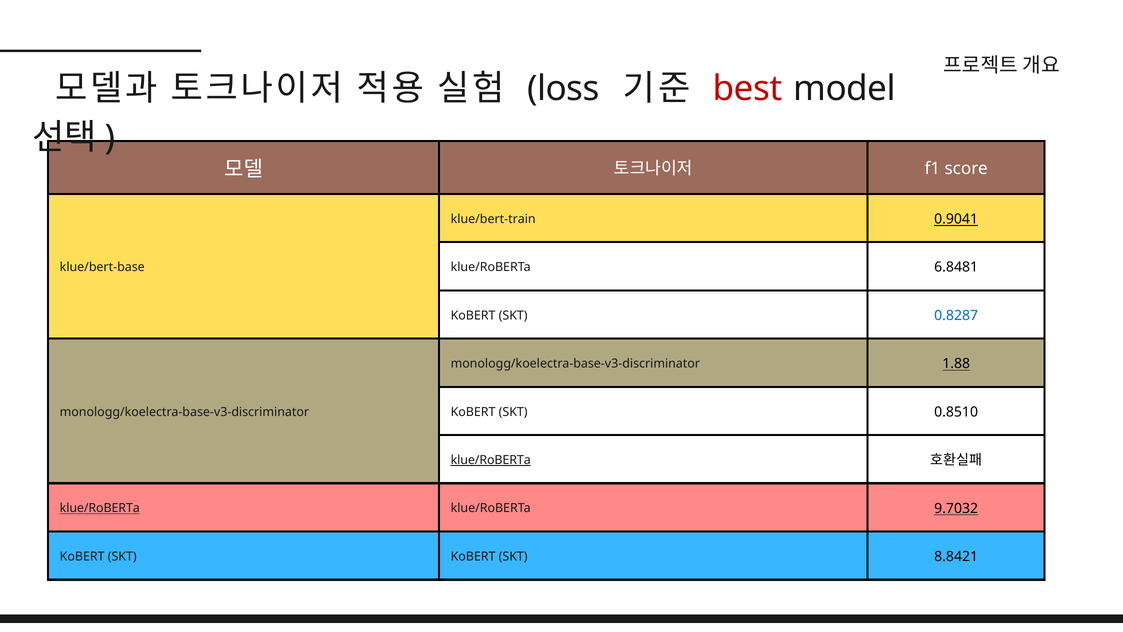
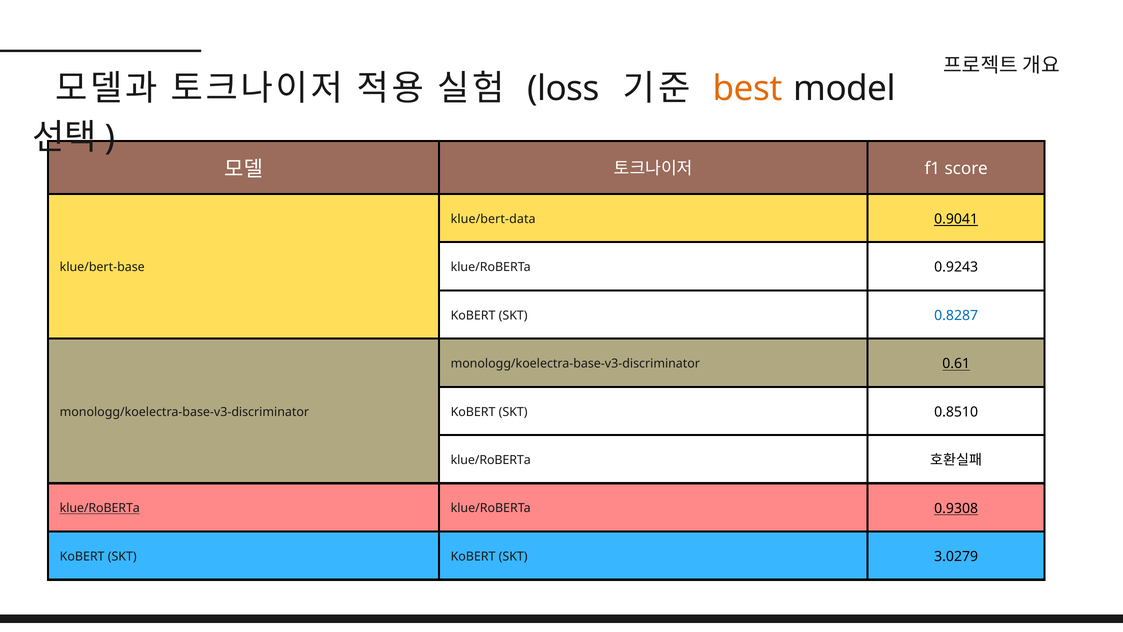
best colour: red -> orange
klue/bert-train: klue/bert-train -> klue/bert-data
6.8481: 6.8481 -> 0.9243
1.88: 1.88 -> 0.61
klue/RoBERTa at (491, 460) underline: present -> none
9.7032: 9.7032 -> 0.9308
8.8421: 8.8421 -> 3.0279
